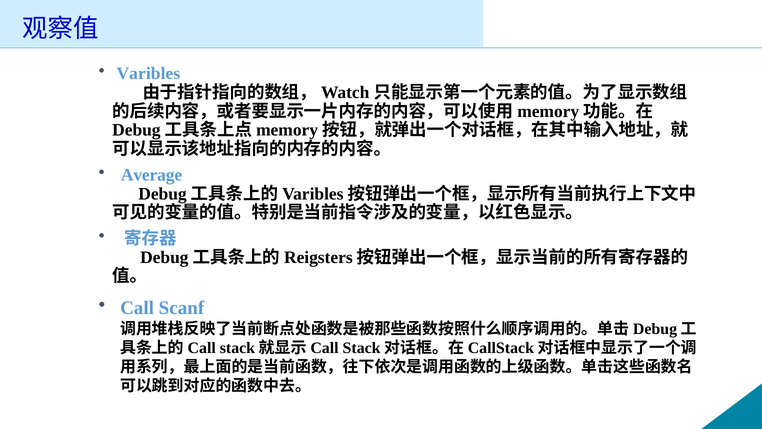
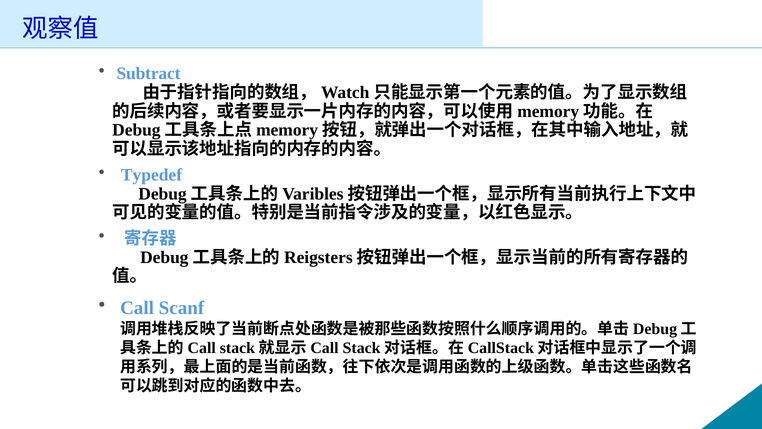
Varibles: Varibles -> Subtract
Average: Average -> Typedef
